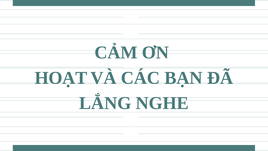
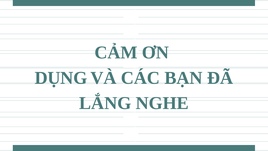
HOẠT: HOẠT -> DỤNG
